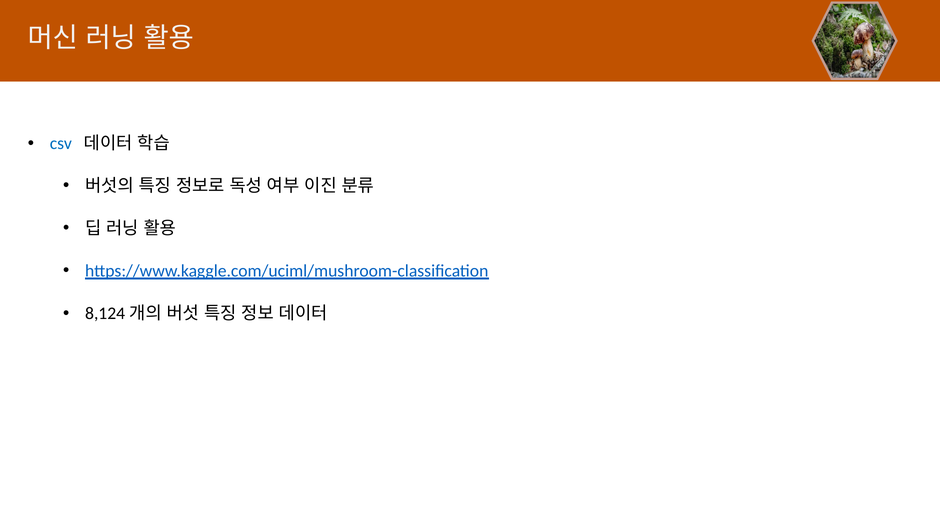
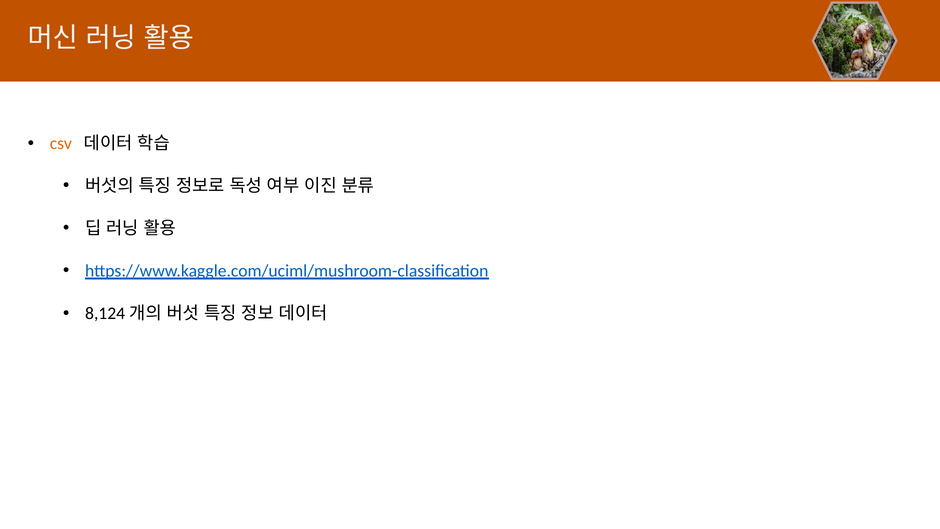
csv colour: blue -> orange
